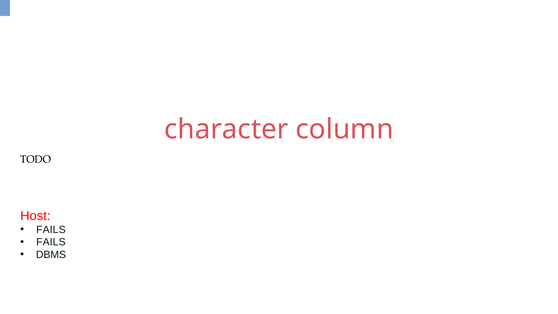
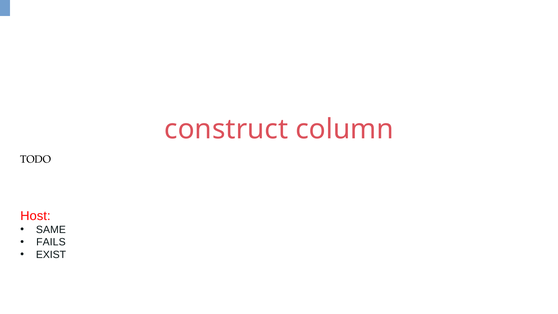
character: character -> construct
FAILS at (51, 230): FAILS -> SAME
DBMS: DBMS -> EXIST
